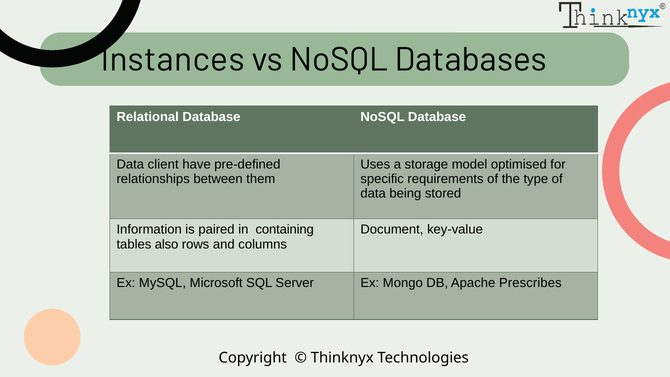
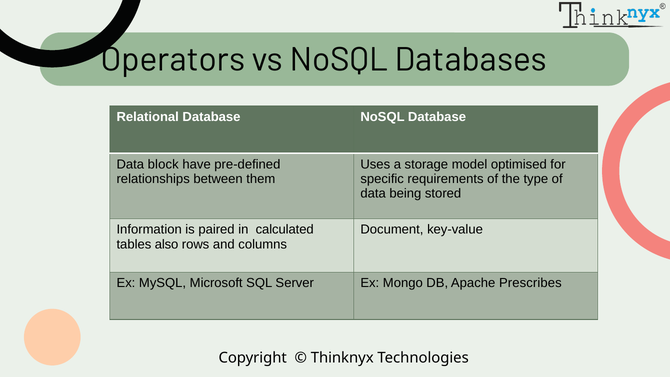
Instances: Instances -> Operators
client: client -> block
containing: containing -> calculated
